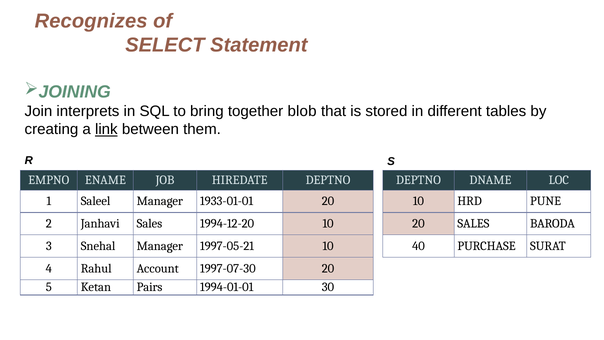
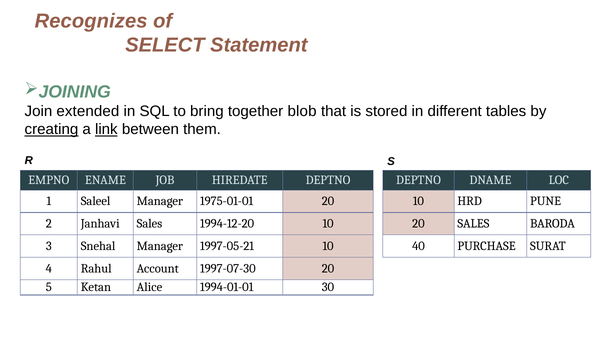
interprets: interprets -> extended
creating underline: none -> present
1933-01-01: 1933-01-01 -> 1975-01-01
Pairs: Pairs -> Alice
